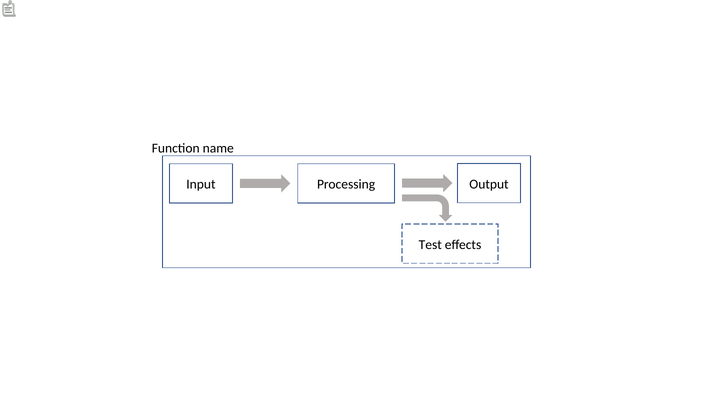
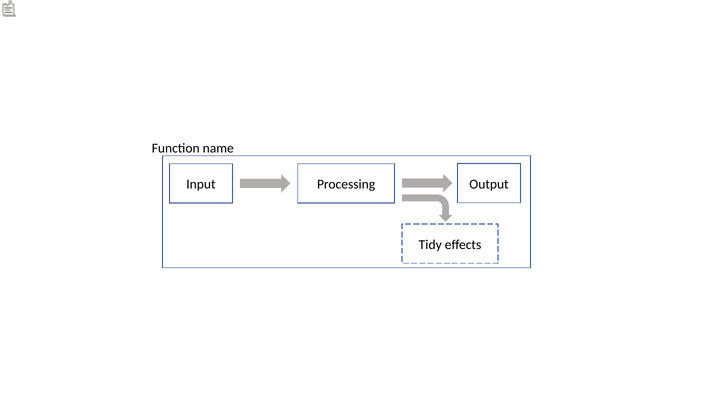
Test: Test -> Tidy
